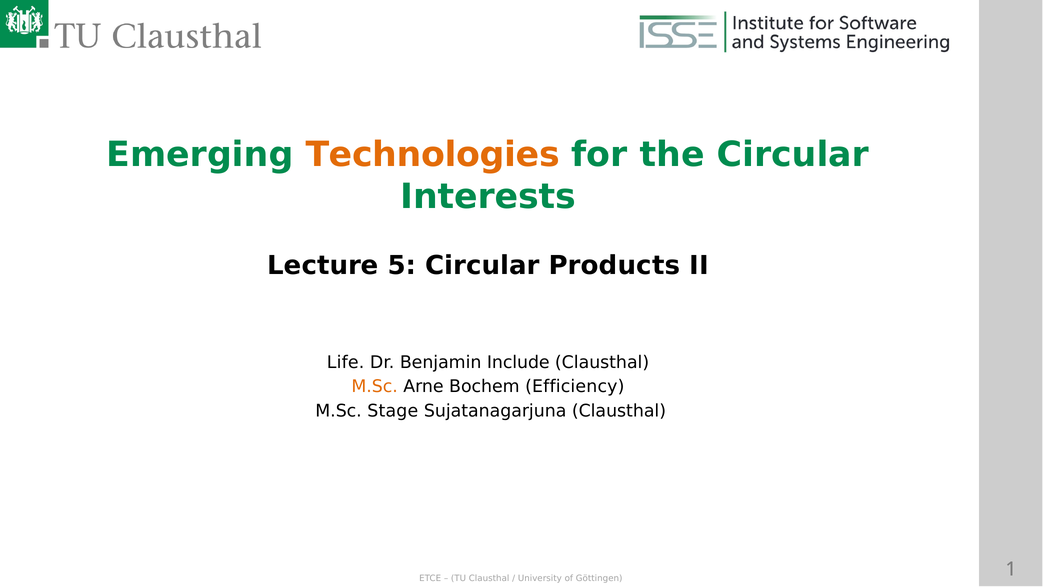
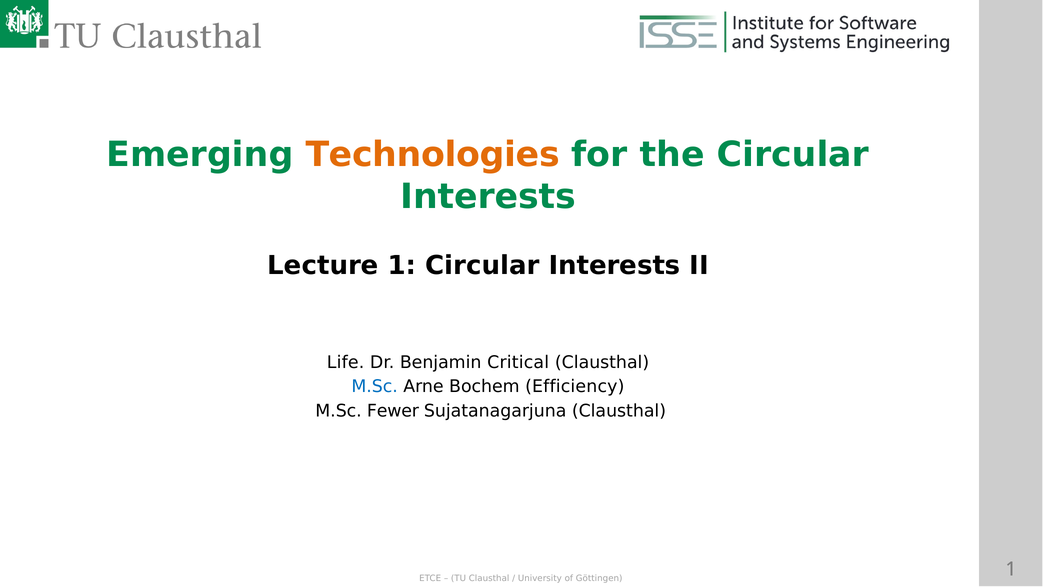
5: 5 -> 1
Products at (614, 265): Products -> Interests
Include: Include -> Critical
M.Sc at (375, 386) colour: orange -> blue
Stage: Stage -> Fewer
